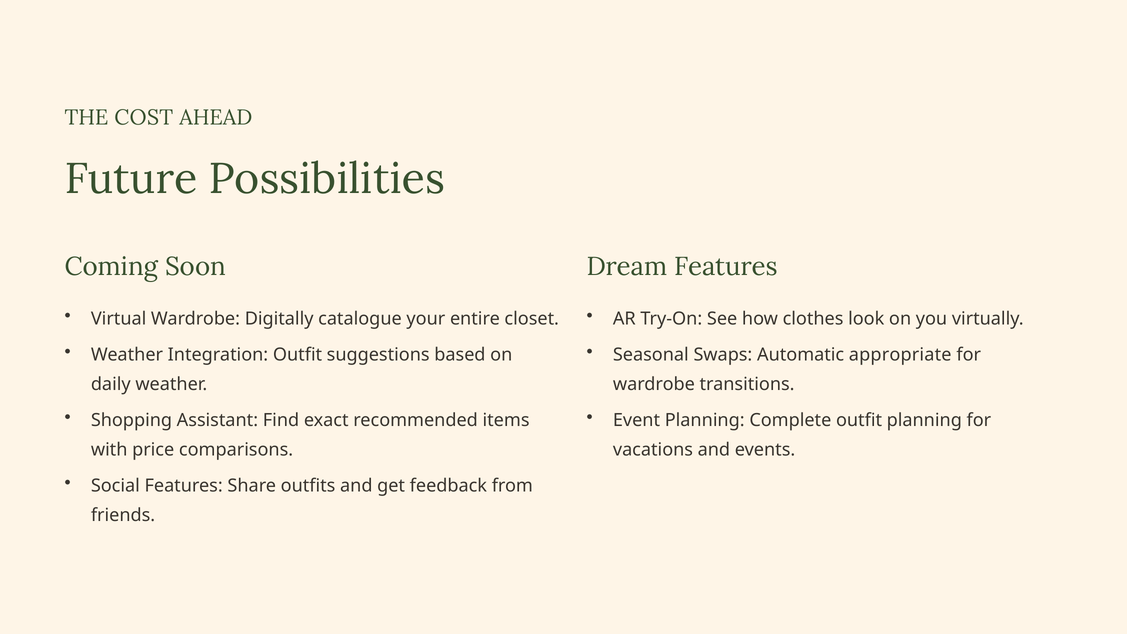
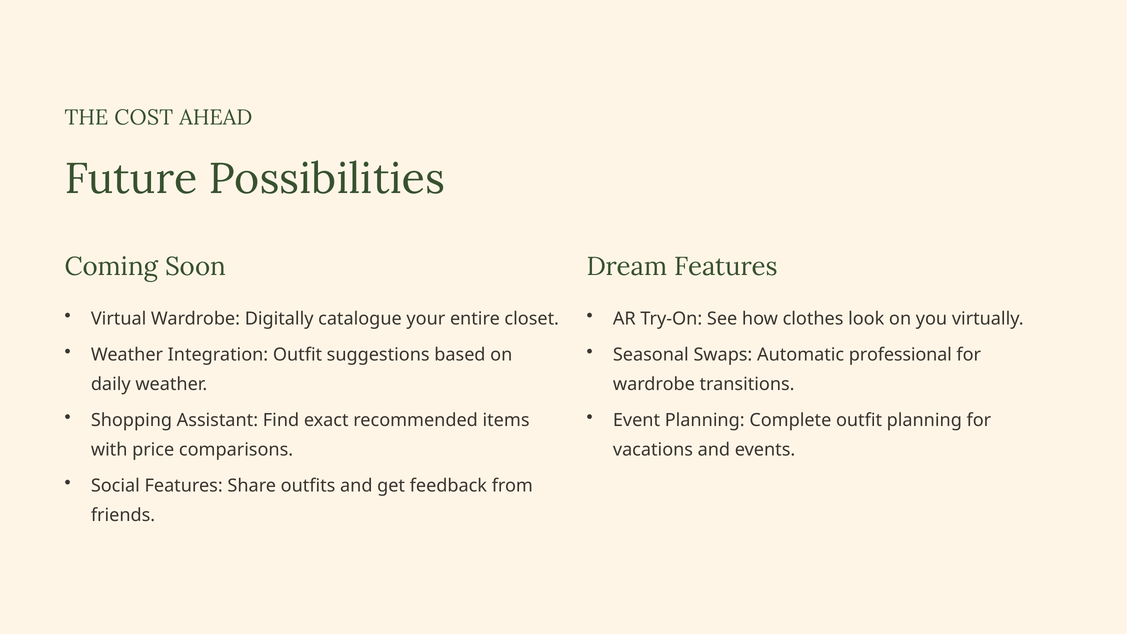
appropriate: appropriate -> professional
